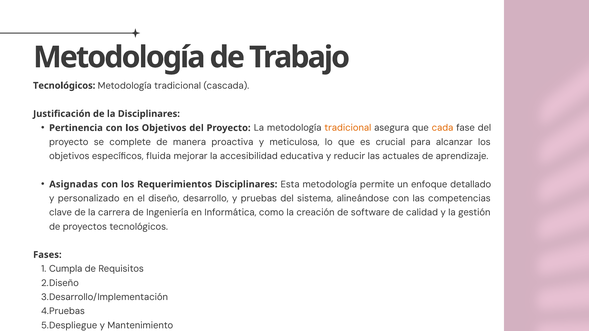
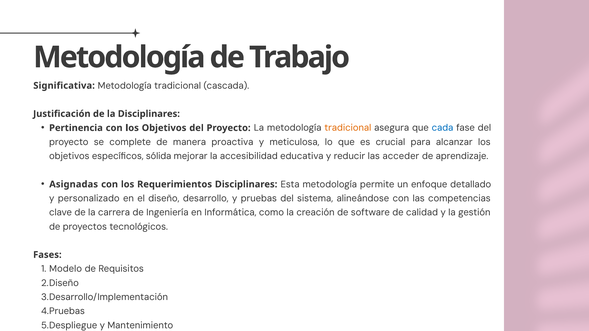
Tecnológicos at (64, 86): Tecnológicos -> Significativa
cada colour: orange -> blue
fluida: fluida -> sólida
actuales: actuales -> acceder
Cumpla: Cumpla -> Modelo
